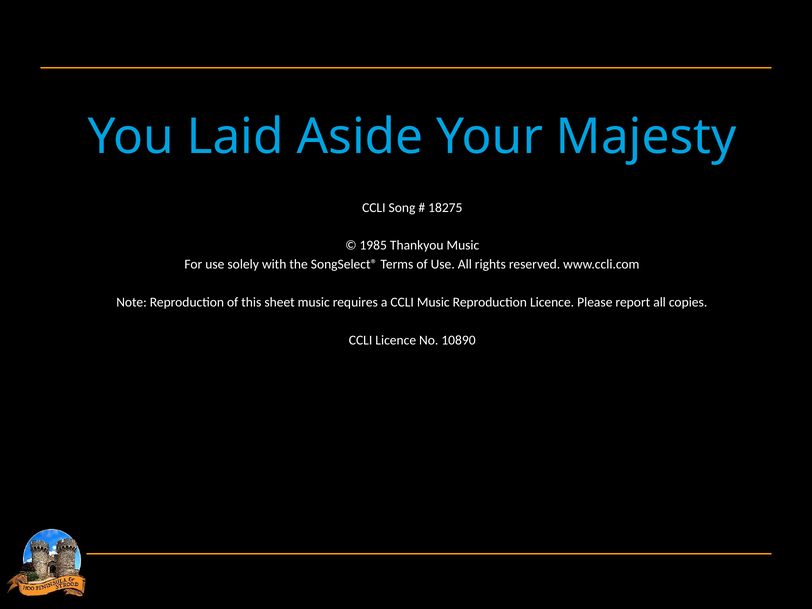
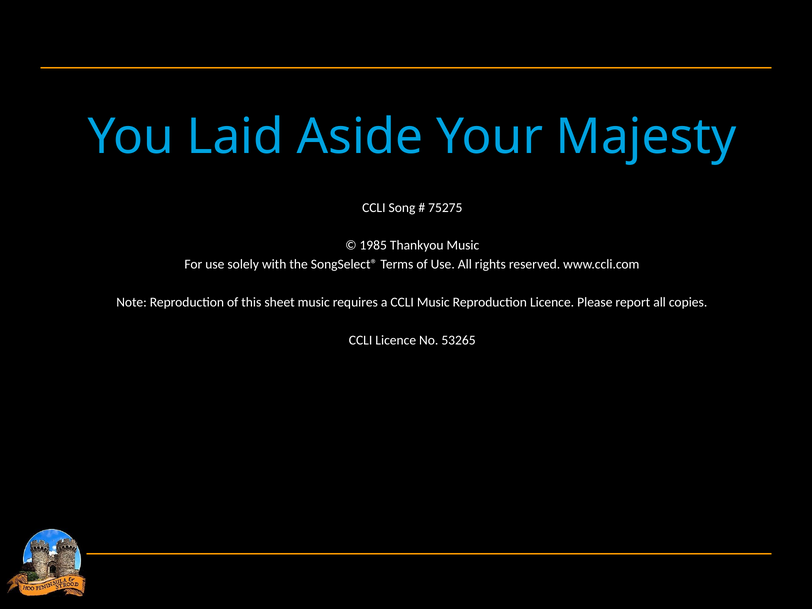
18275: 18275 -> 75275
10890: 10890 -> 53265
